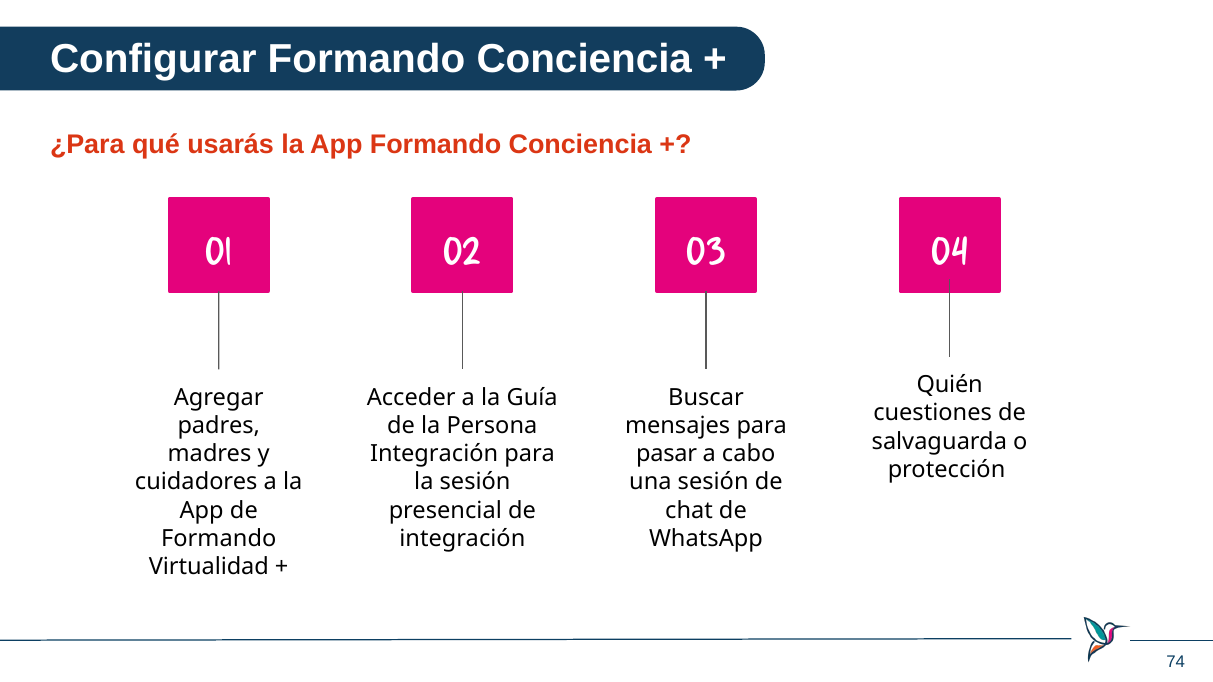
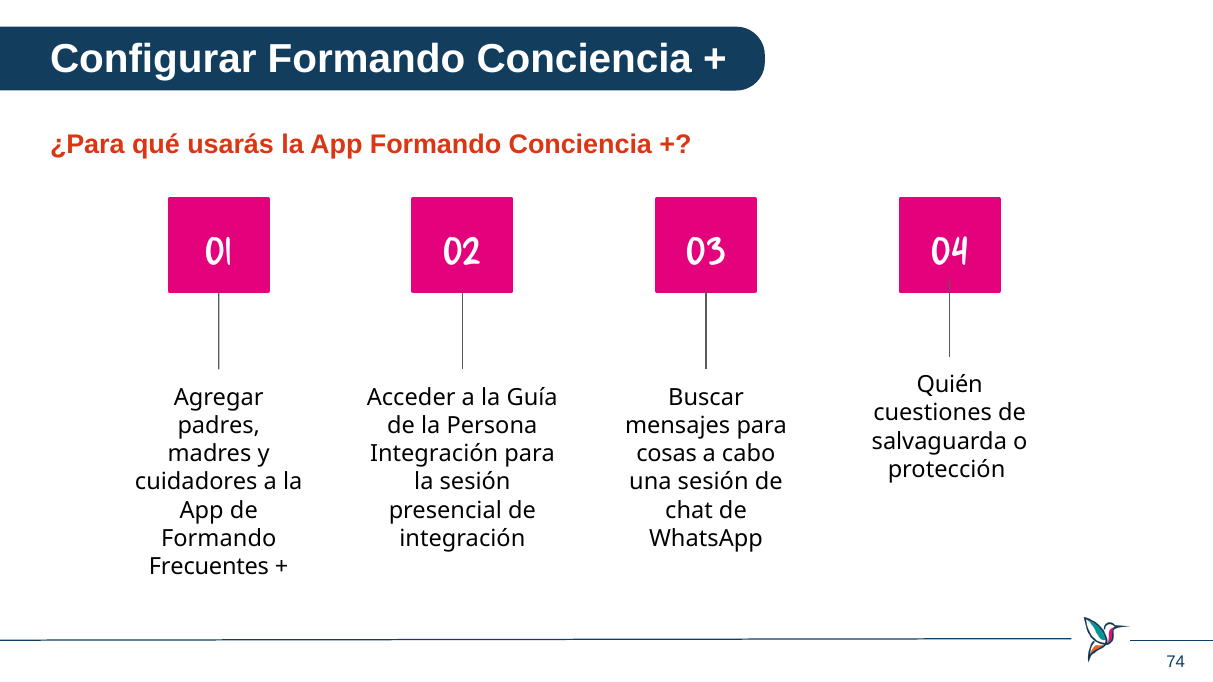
pasar: pasar -> cosas
Virtualidad: Virtualidad -> Frecuentes
